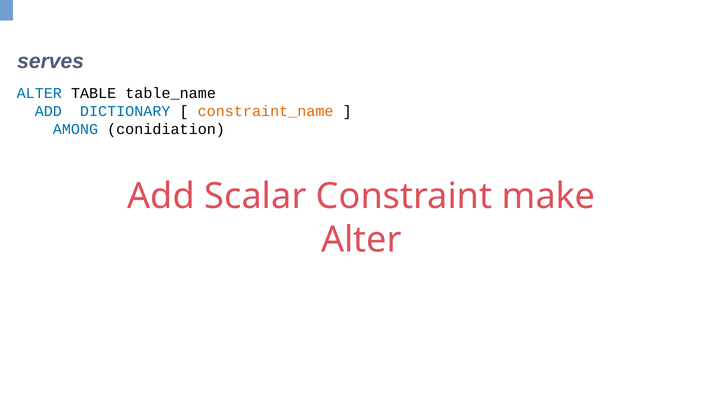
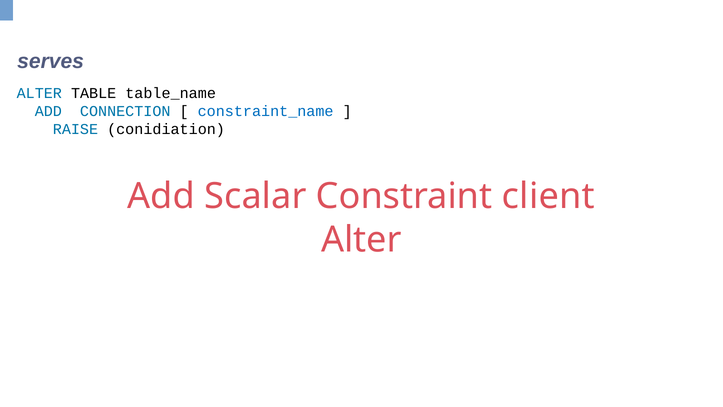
DICTIONARY: DICTIONARY -> CONNECTION
constraint_name colour: orange -> blue
AMONG: AMONG -> RAISE
make: make -> client
